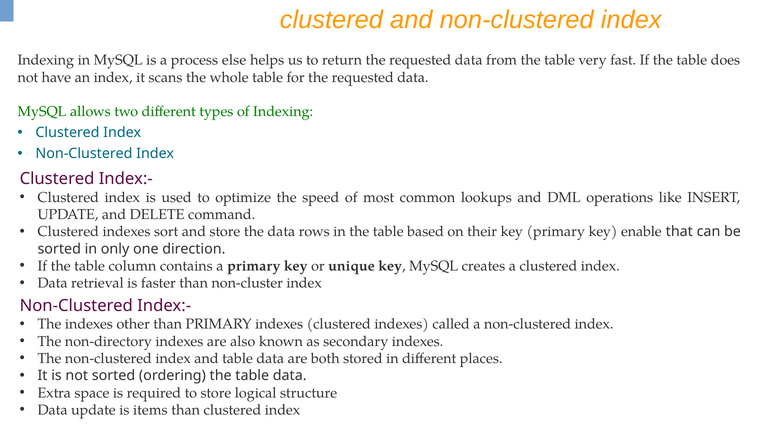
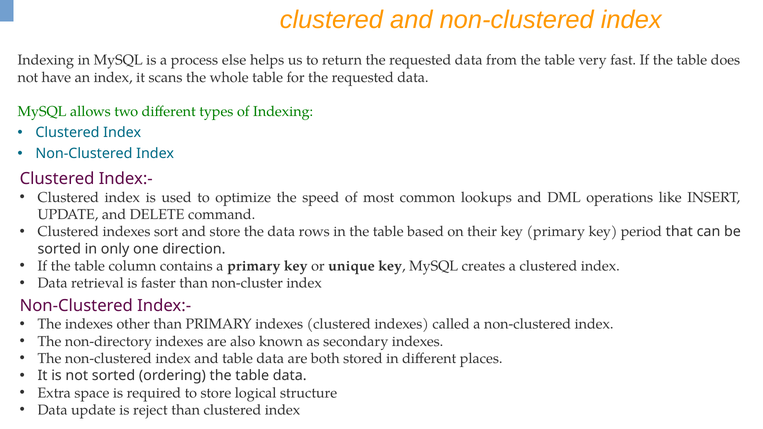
enable: enable -> period
items: items -> reject
